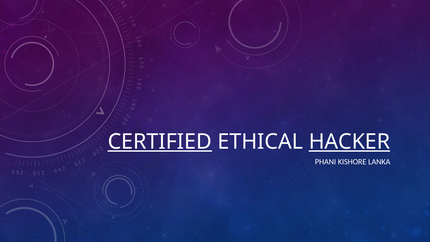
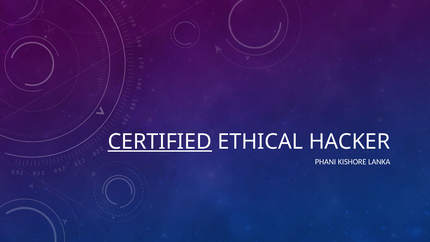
HACKER underline: present -> none
